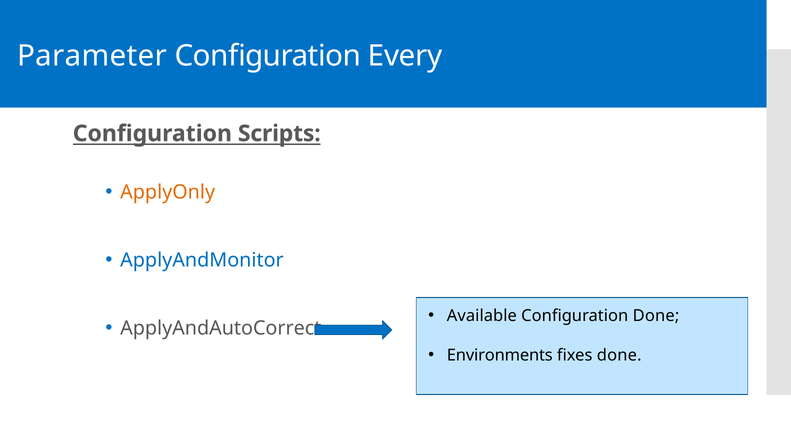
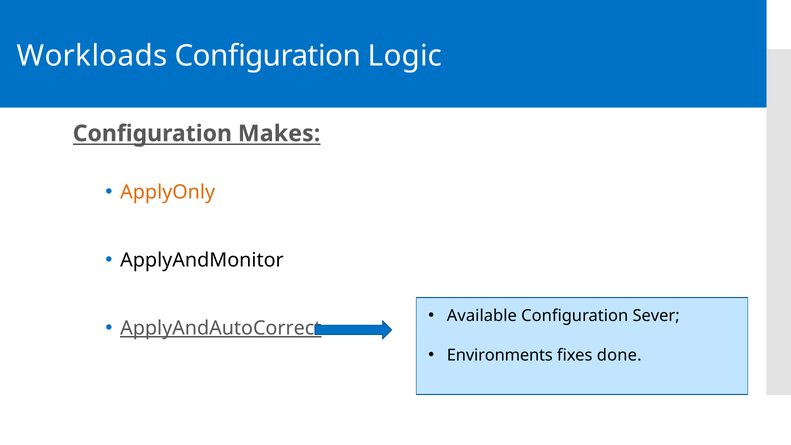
Parameter: Parameter -> Workloads
Every: Every -> Logic
Scripts: Scripts -> Makes
ApplyAndMonitor colour: blue -> black
Configuration Done: Done -> Sever
ApplyAndAutoCorrect underline: none -> present
